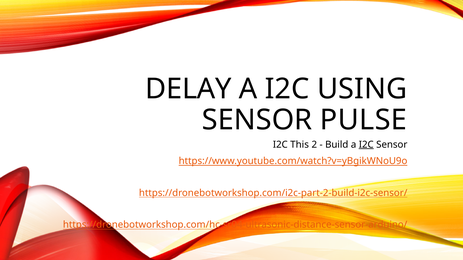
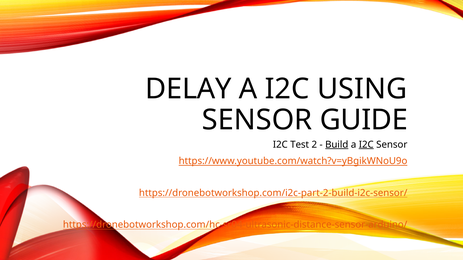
PULSE: PULSE -> GUIDE
This: This -> Test
Build underline: none -> present
